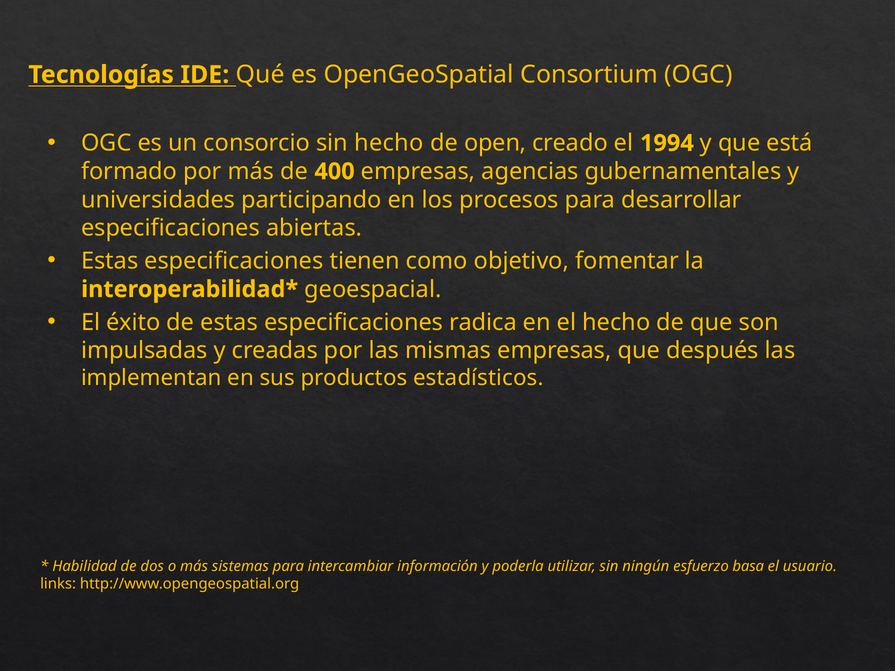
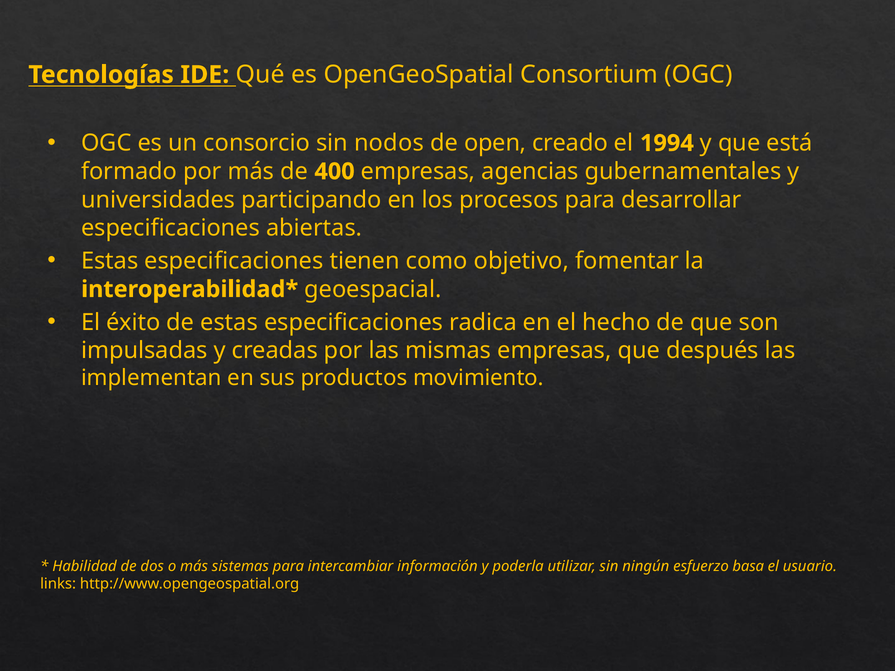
sin hecho: hecho -> nodos
estadísticos: estadísticos -> movimiento
